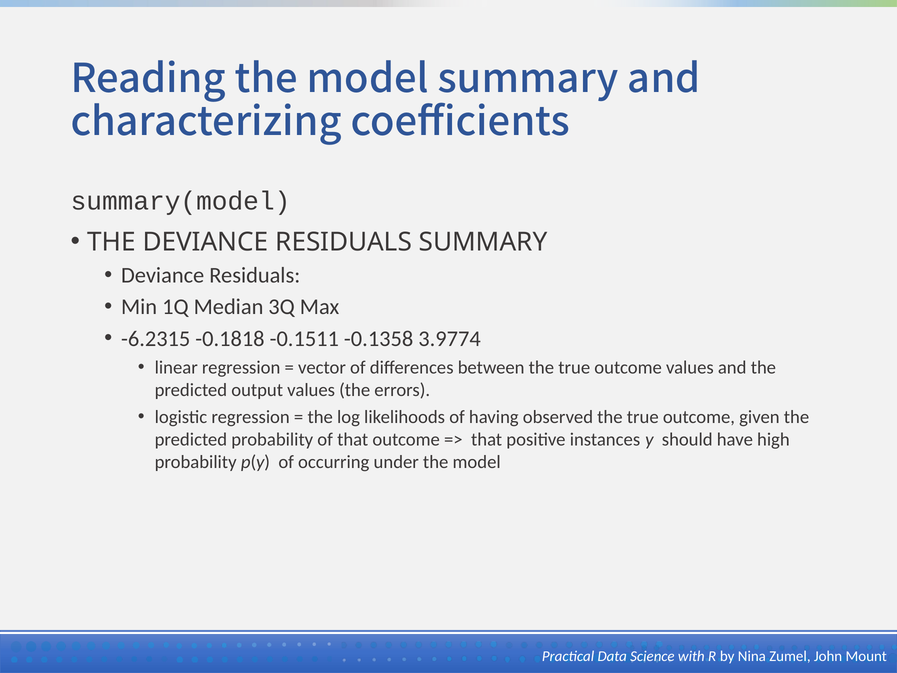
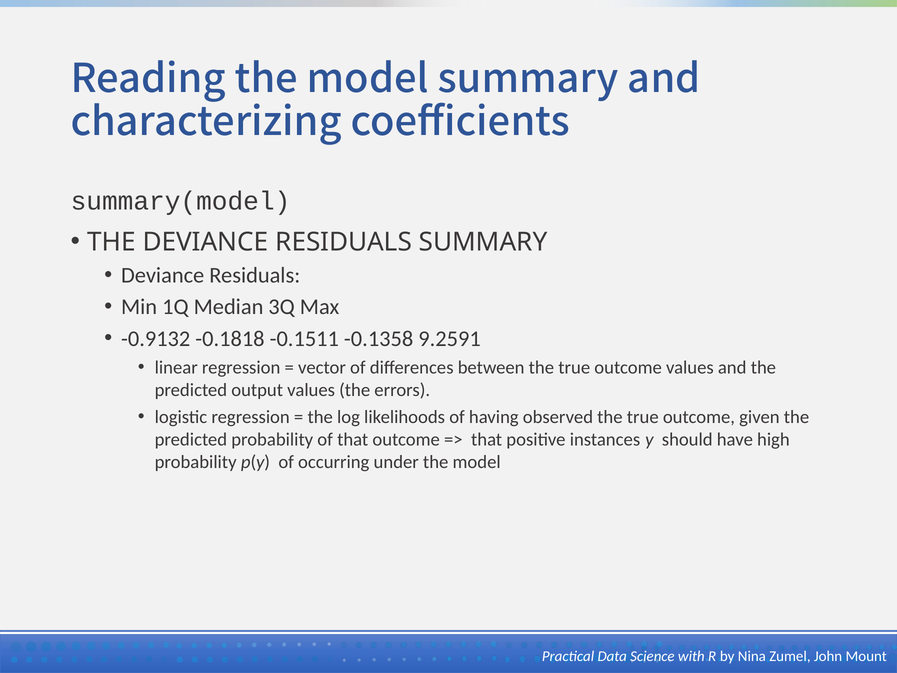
-6.2315: -6.2315 -> -0.9132
3.9774: 3.9774 -> 9.2591
